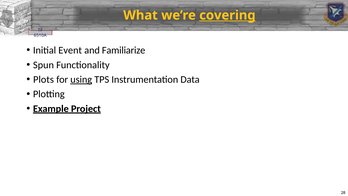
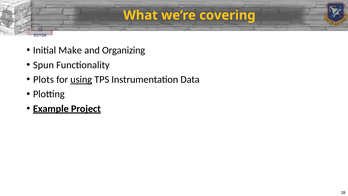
covering underline: present -> none
Event: Event -> Make
Familiarize: Familiarize -> Organizing
